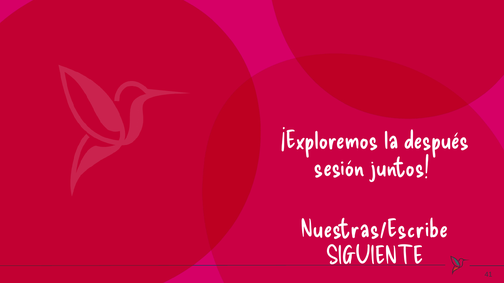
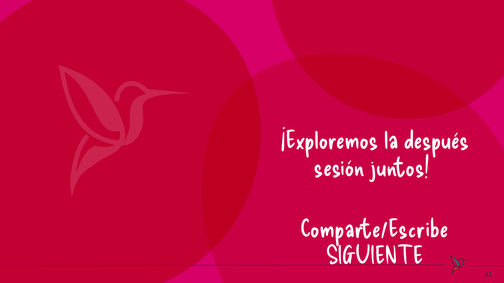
Nuestras/Escribe: Nuestras/Escribe -> Comparte/Escribe
